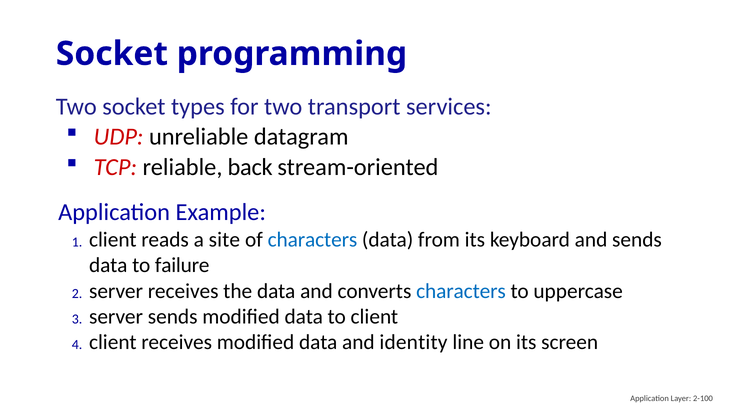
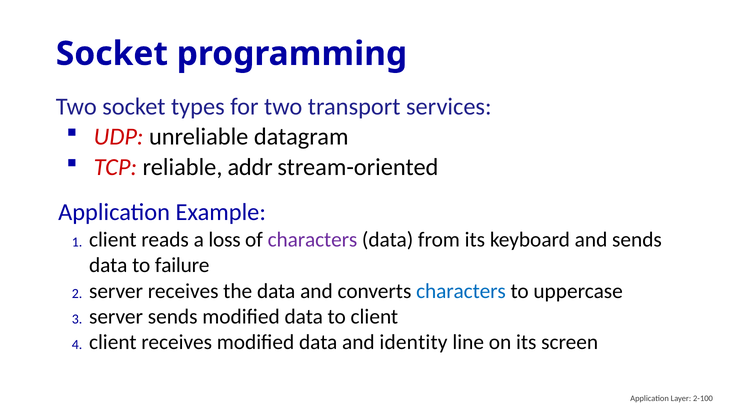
back: back -> addr
site: site -> loss
characters at (312, 240) colour: blue -> purple
